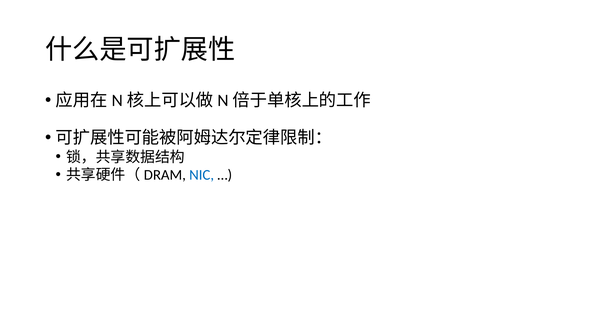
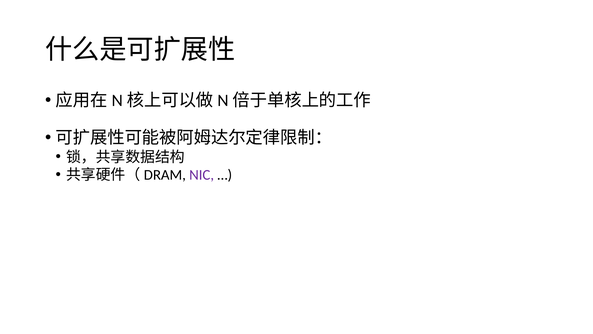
NIC colour: blue -> purple
